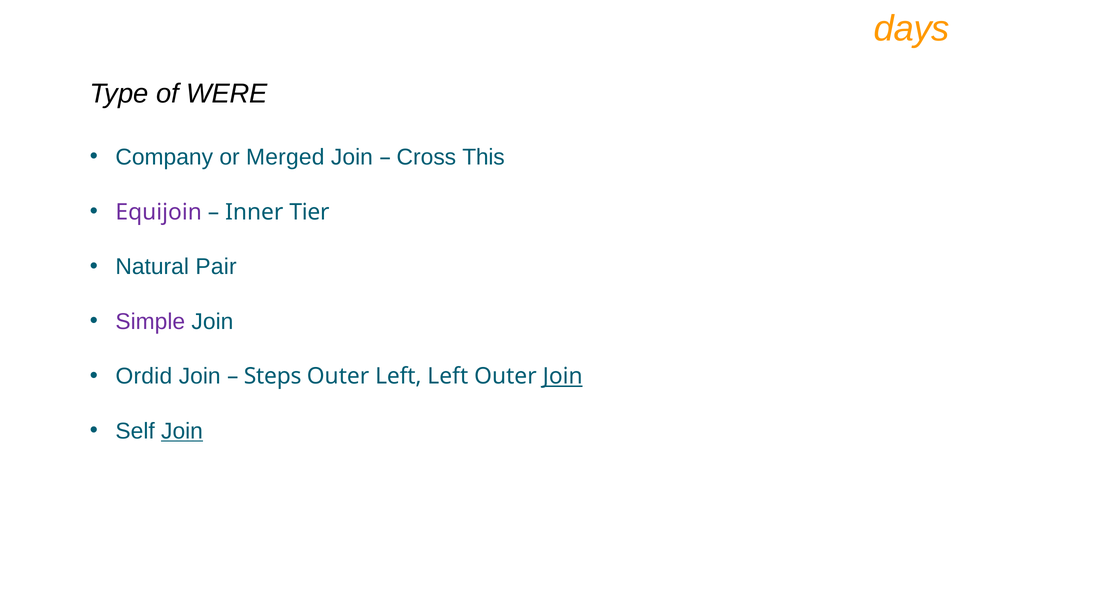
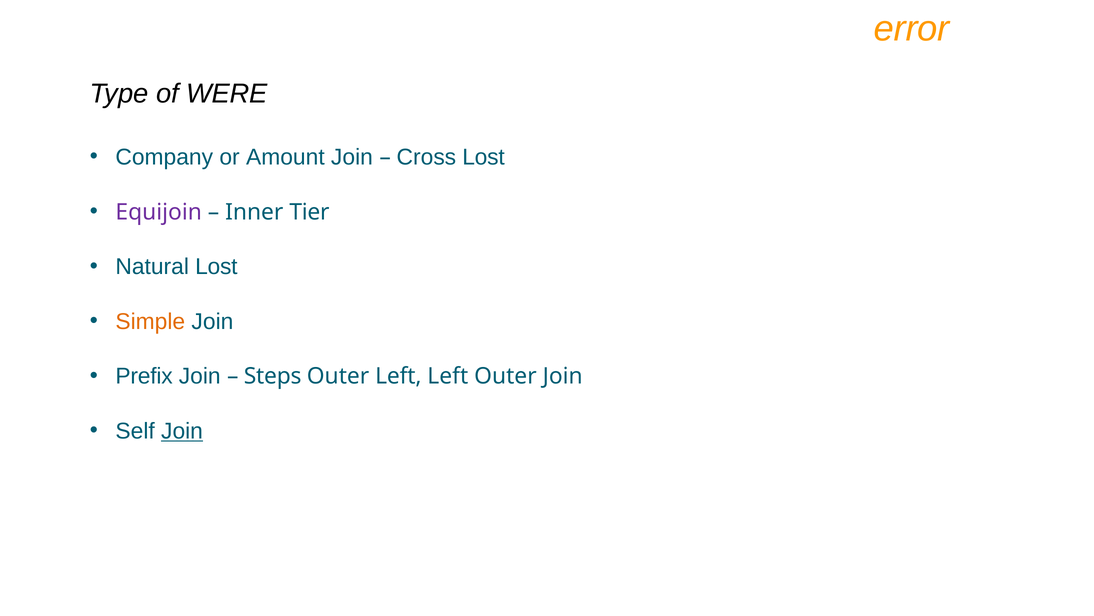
days: days -> error
Merged: Merged -> Amount
Cross This: This -> Lost
Natural Pair: Pair -> Lost
Simple colour: purple -> orange
Ordid: Ordid -> Prefix
Join at (563, 376) underline: present -> none
